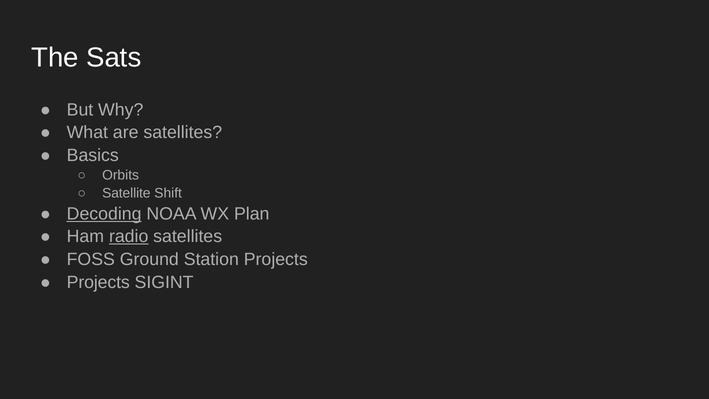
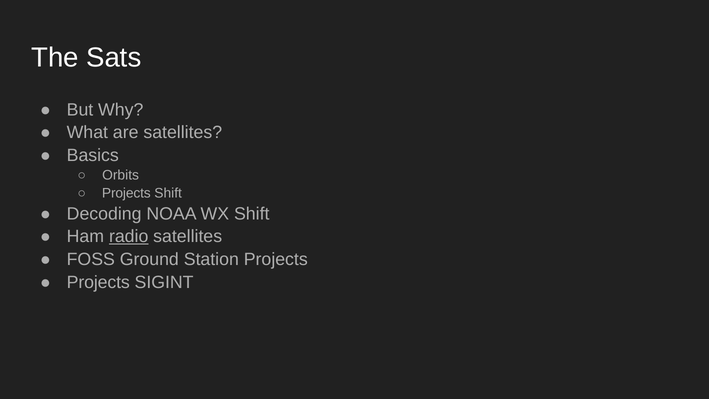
Satellite at (126, 193): Satellite -> Projects
Decoding underline: present -> none
WX Plan: Plan -> Shift
